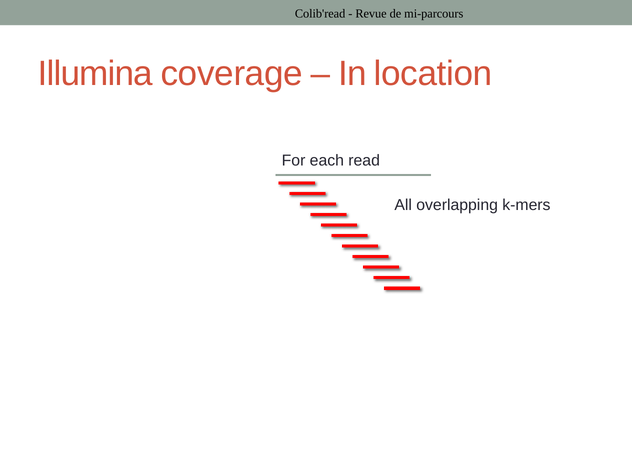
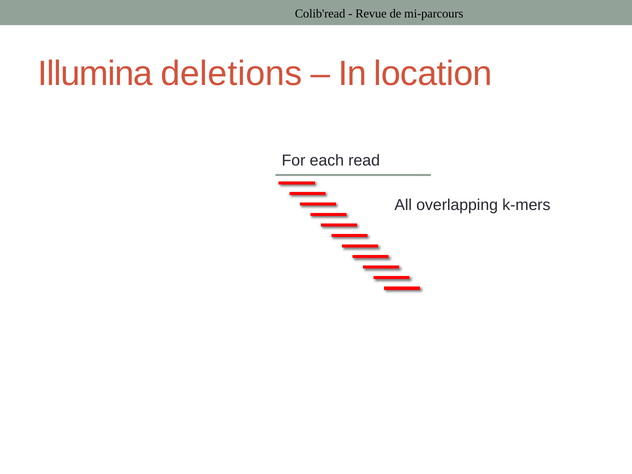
coverage: coverage -> deletions
